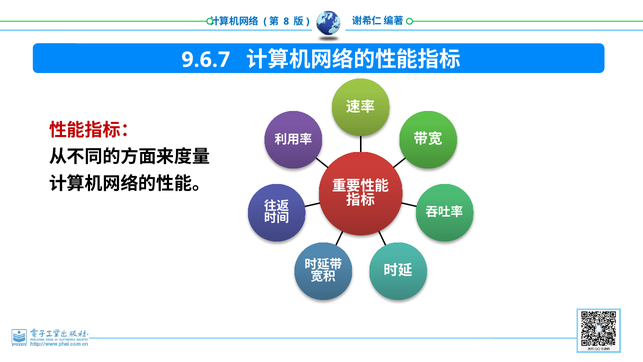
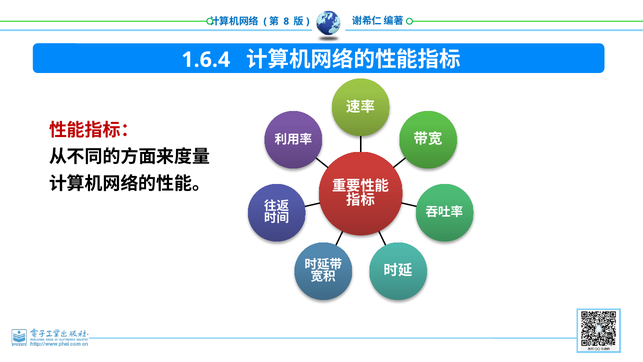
9.6.7: 9.6.7 -> 1.6.4
